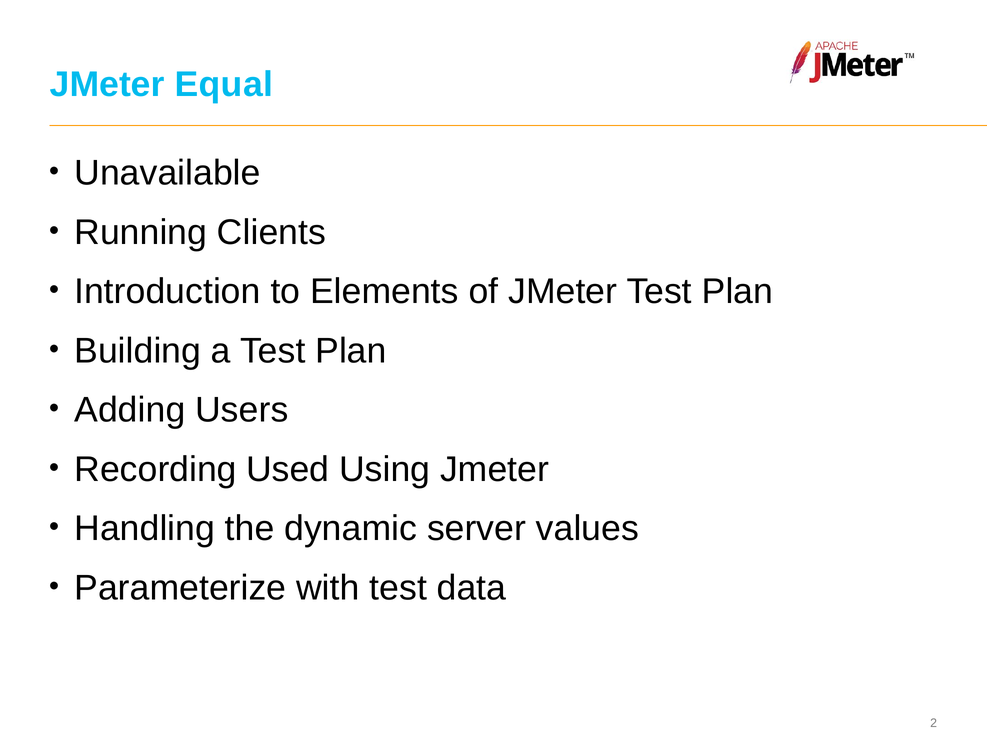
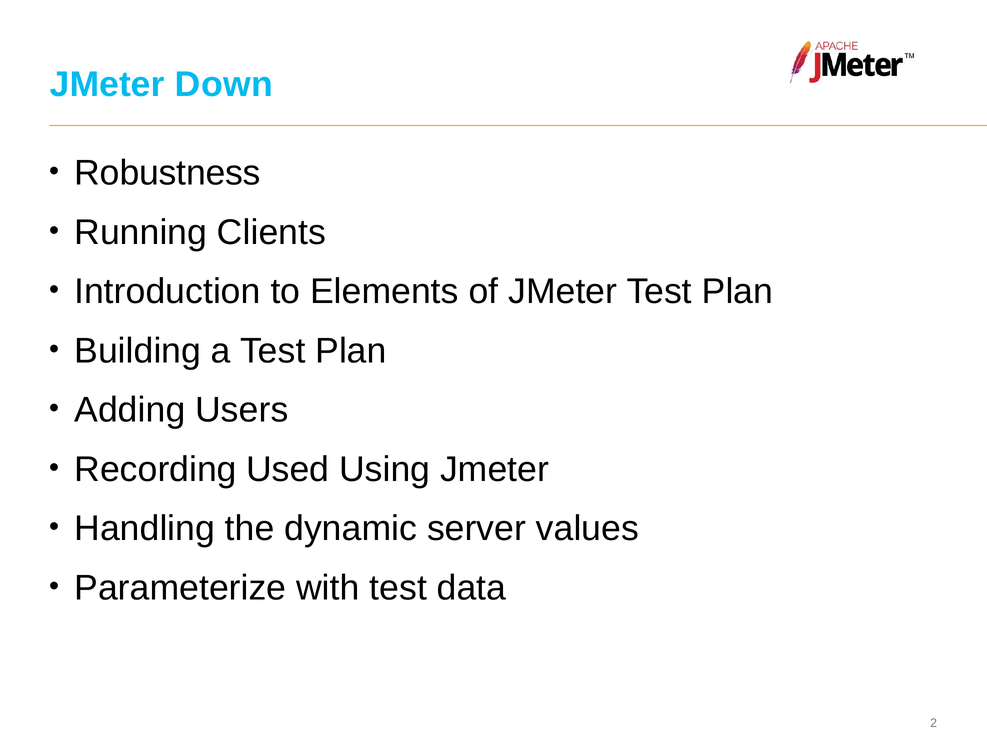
Equal: Equal -> Down
Unavailable: Unavailable -> Robustness
